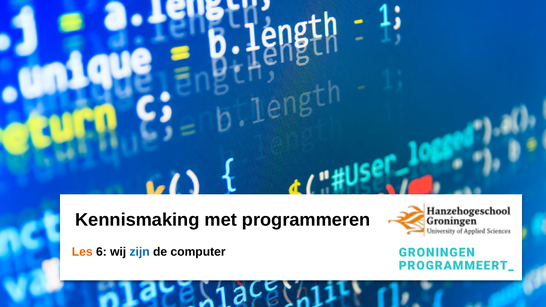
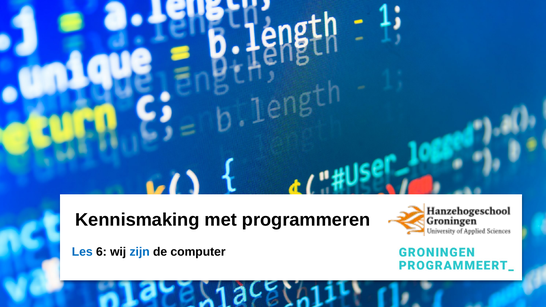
Les colour: orange -> blue
